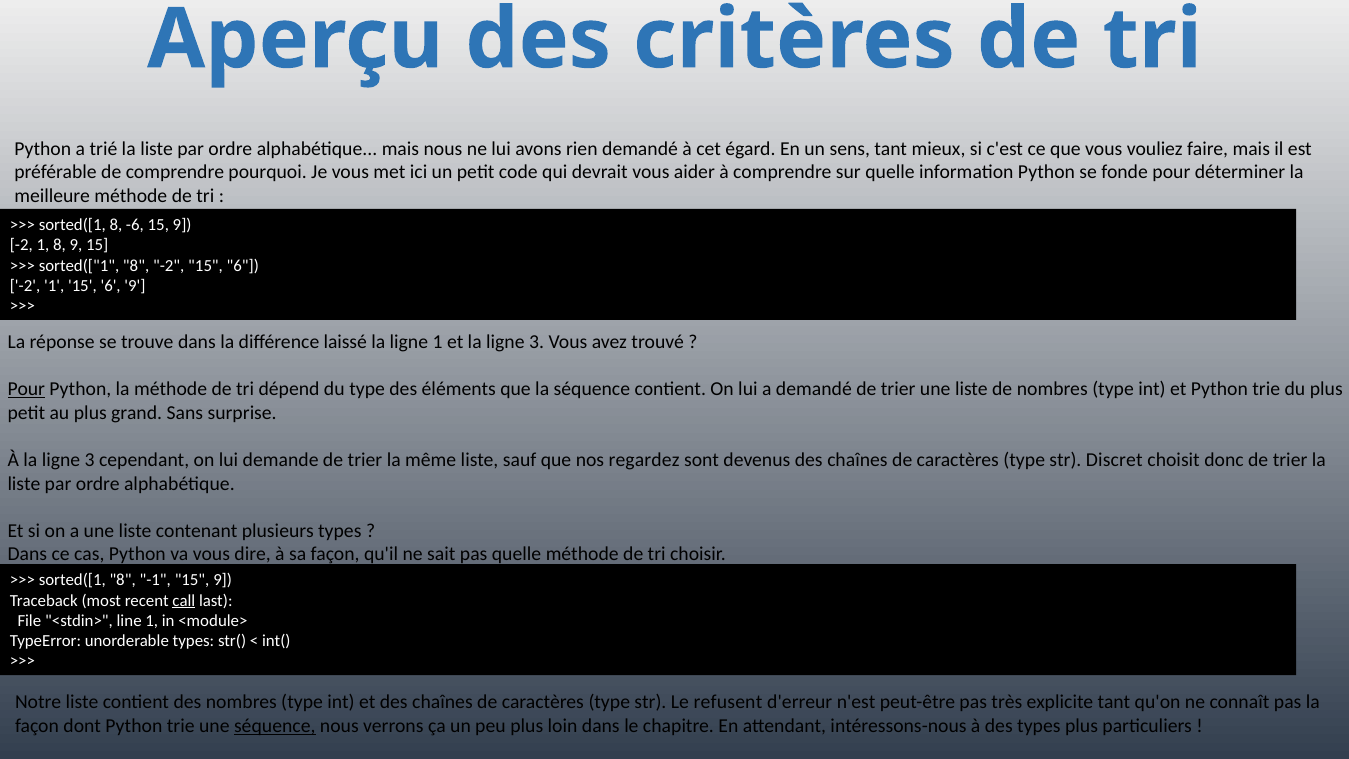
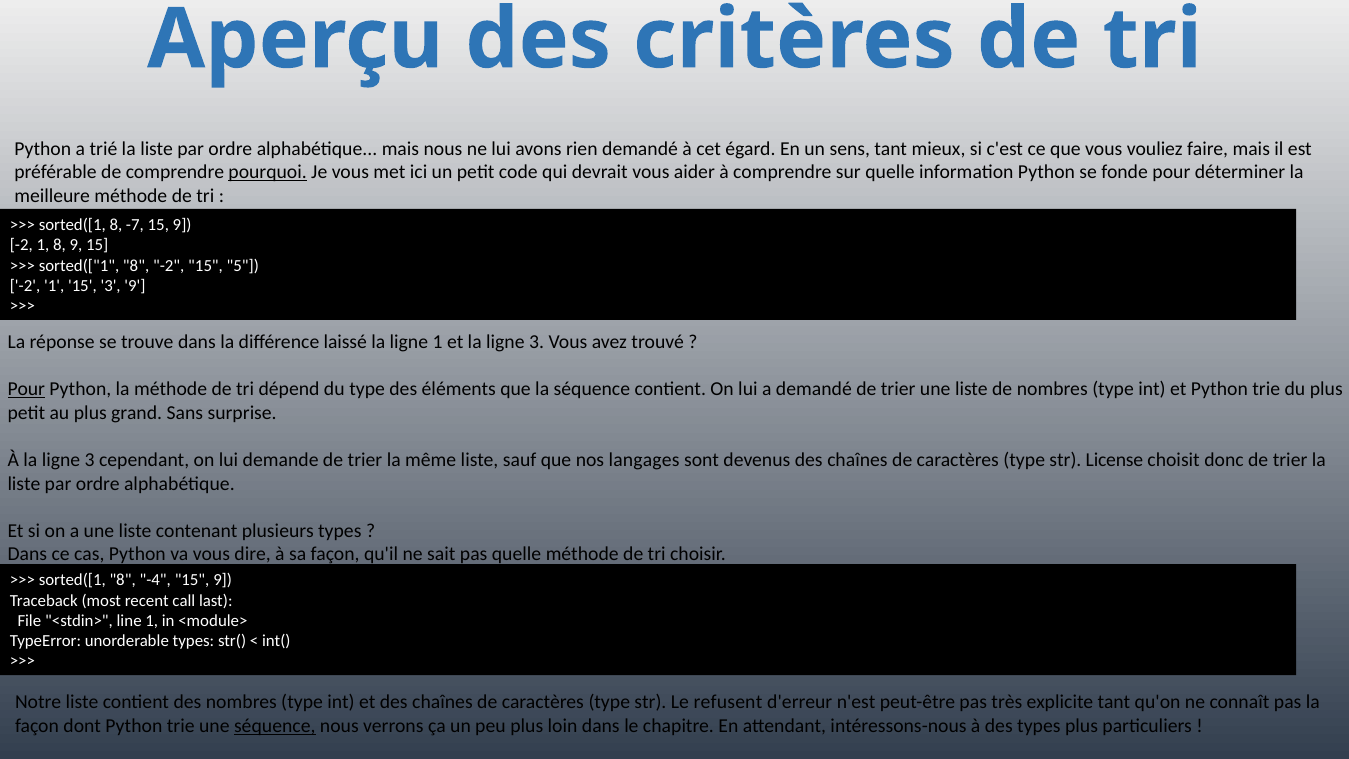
pourquoi underline: none -> present
-6: -6 -> -7
-2 15 6: 6 -> 5
1 15 6: 6 -> 3
regardez: regardez -> langages
Discret: Discret -> License
-1: -1 -> -4
call underline: present -> none
